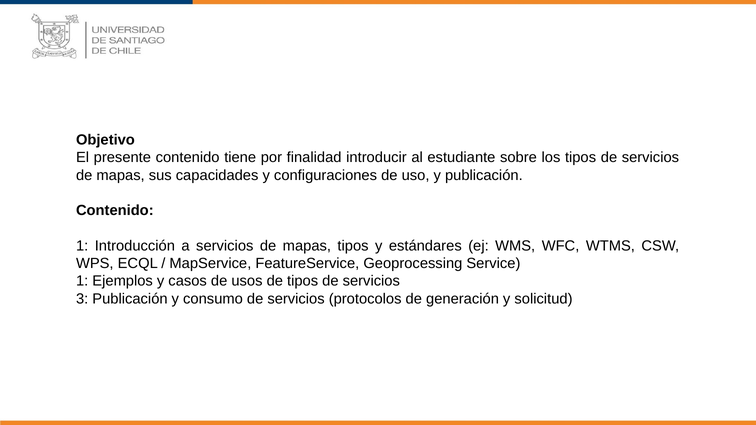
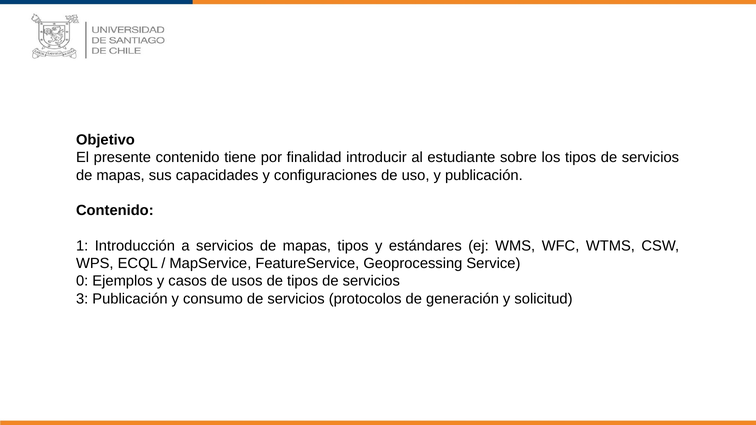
1 at (82, 281): 1 -> 0
